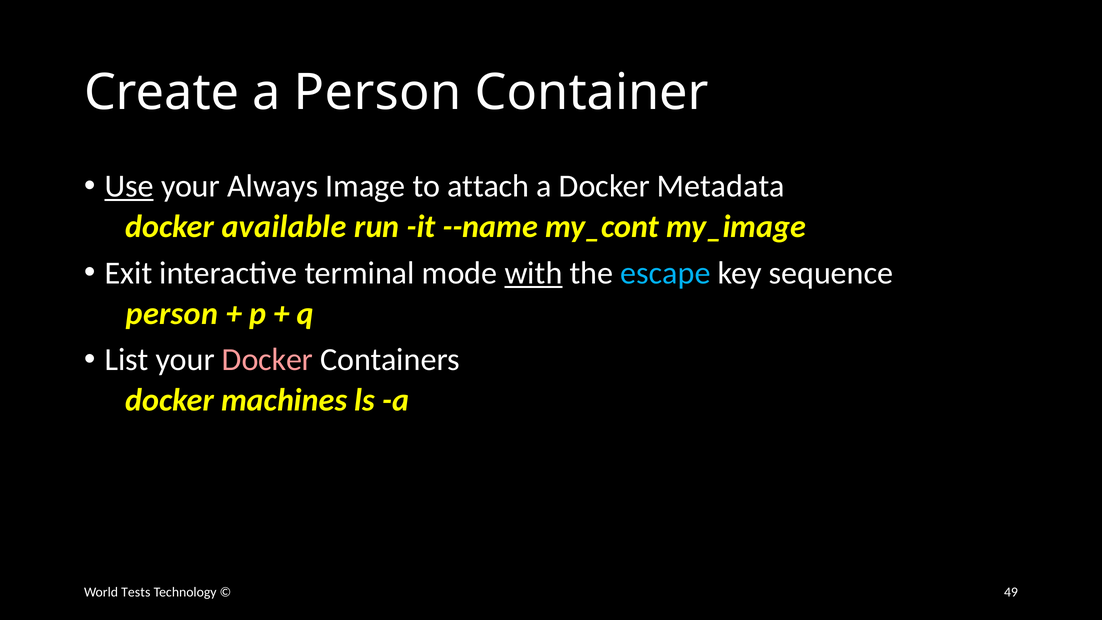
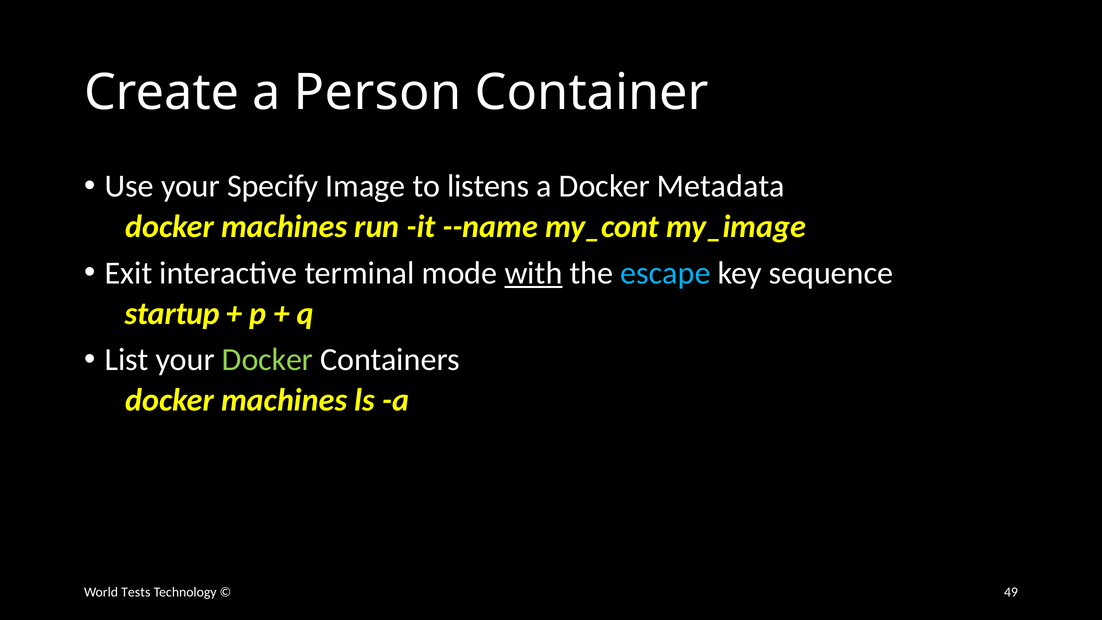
Use underline: present -> none
Always: Always -> Specify
attach: attach -> listens
available at (284, 227): available -> machines
person at (172, 313): person -> startup
Docker at (267, 360) colour: pink -> light green
